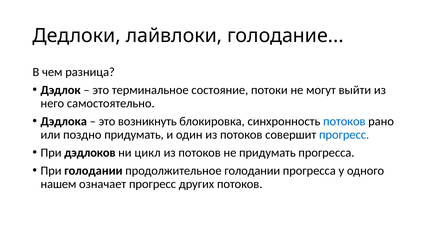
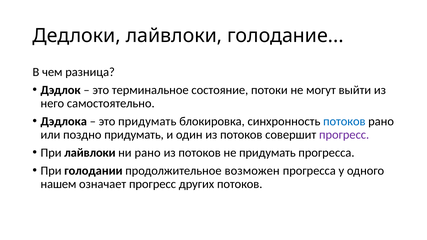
это возникнуть: возникнуть -> придумать
прогресс at (344, 135) colour: blue -> purple
При дэдлоков: дэдлоков -> лайвлоки
ни цикл: цикл -> рано
продолжительное голодании: голодании -> возможен
